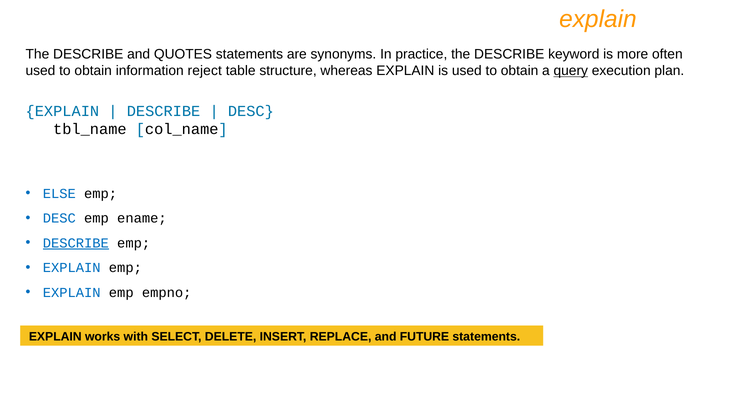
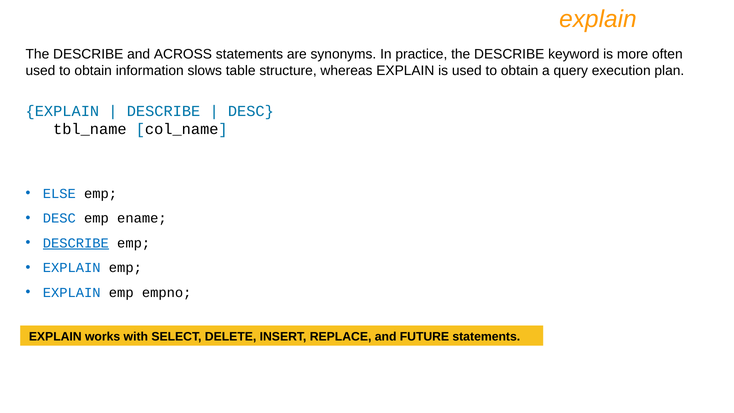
QUOTES: QUOTES -> ACROSS
reject: reject -> slows
query underline: present -> none
